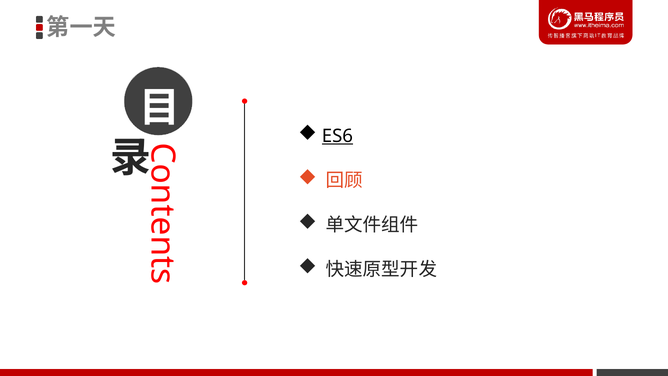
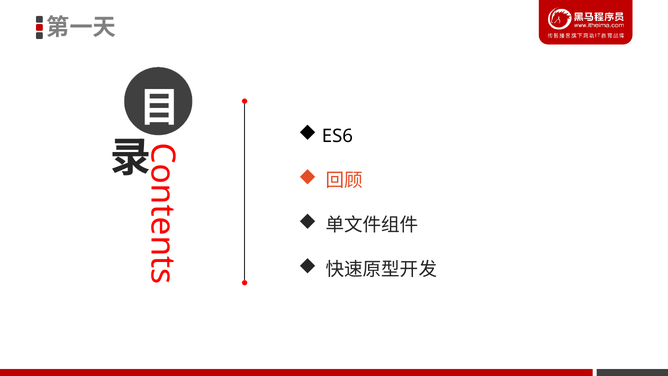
ES6 underline: present -> none
